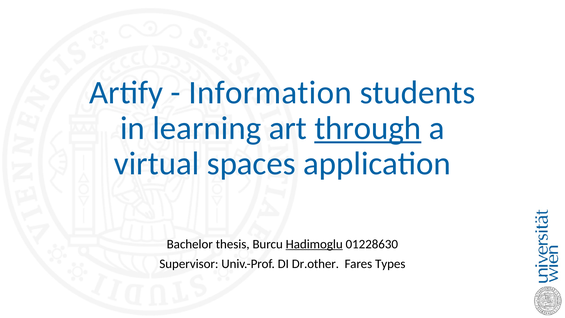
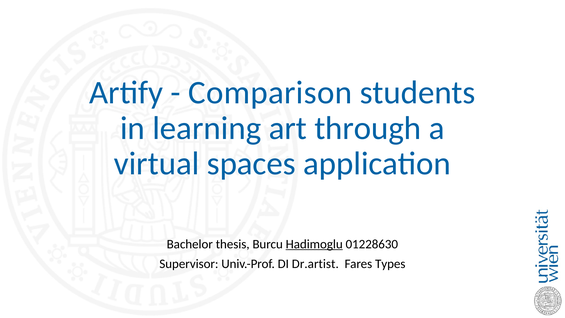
Information: Information -> Comparison
through underline: present -> none
Dr.other: Dr.other -> Dr.artist
